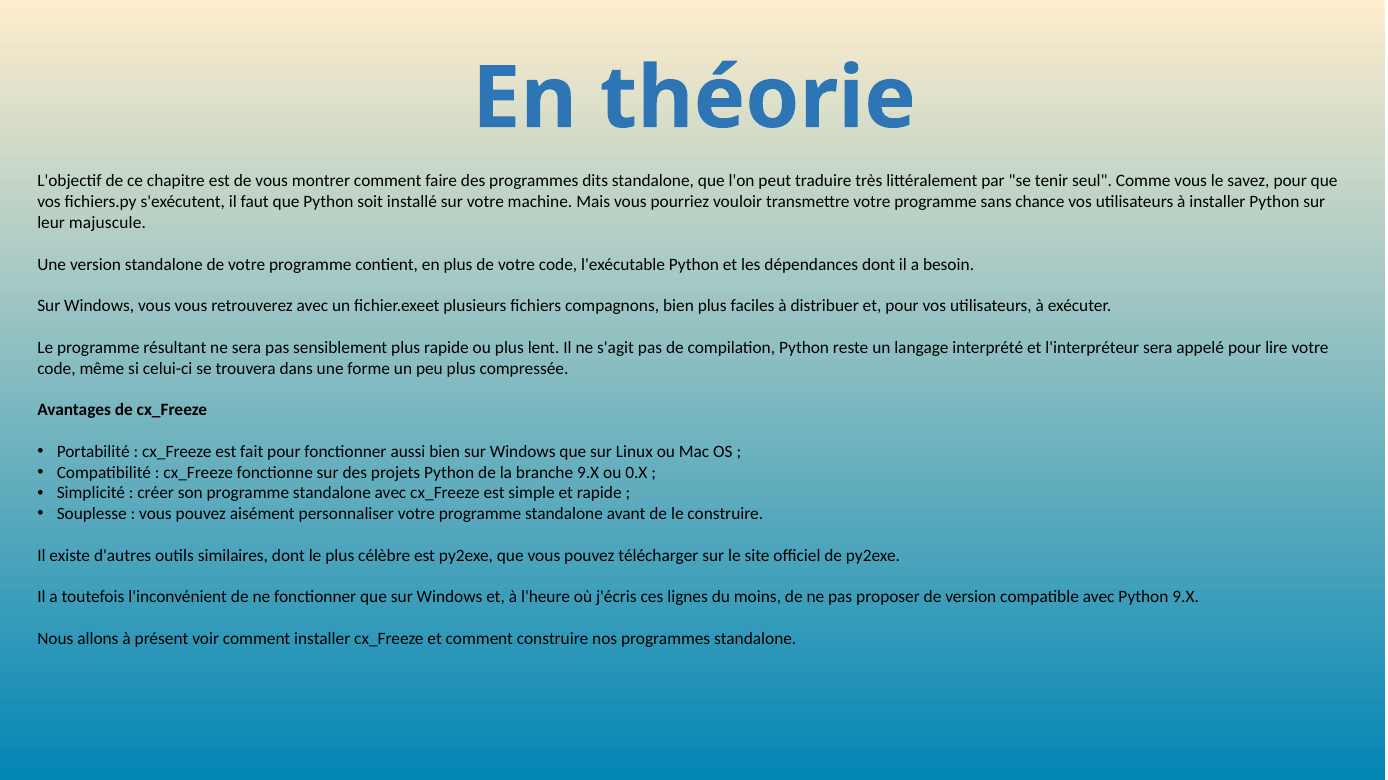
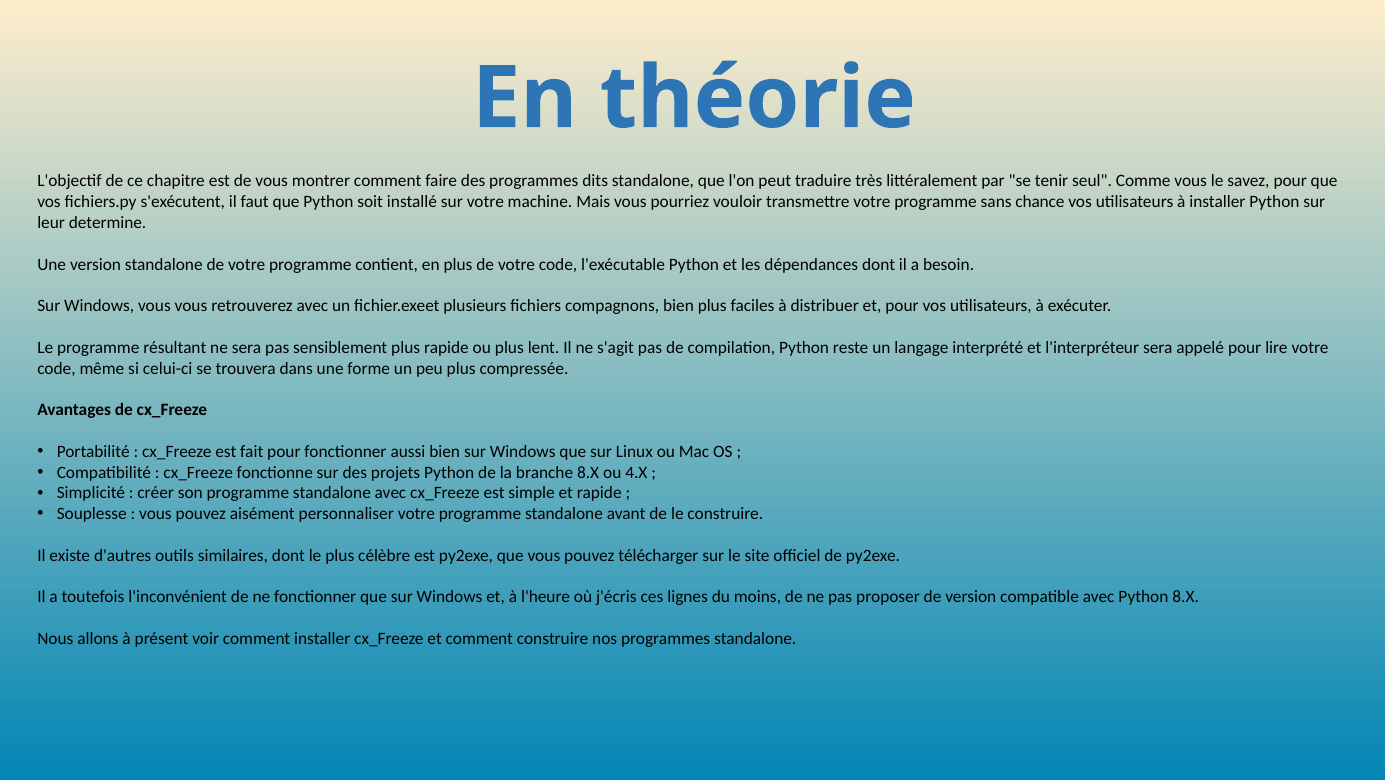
majuscule: majuscule -> determine
branche 9.X: 9.X -> 8.X
0.X: 0.X -> 4.X
Python 9.X: 9.X -> 8.X
